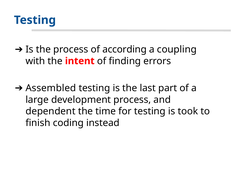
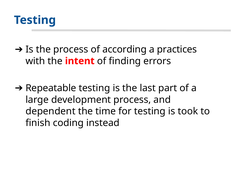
coupling: coupling -> practices
Assembled: Assembled -> Repeatable
